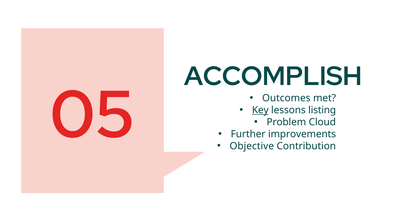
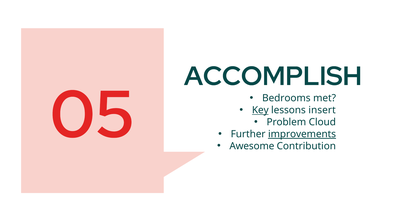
Outcomes: Outcomes -> Bedrooms
listing: listing -> insert
improvements underline: none -> present
Objective: Objective -> Awesome
